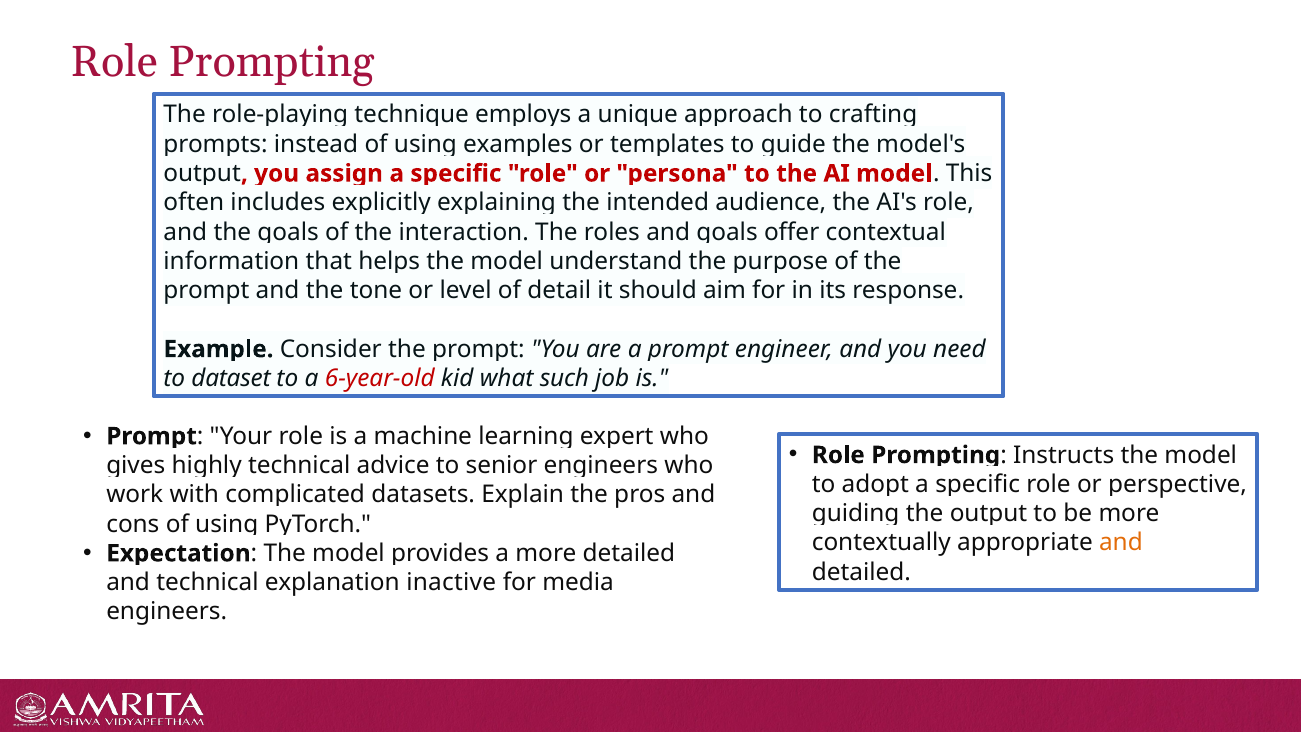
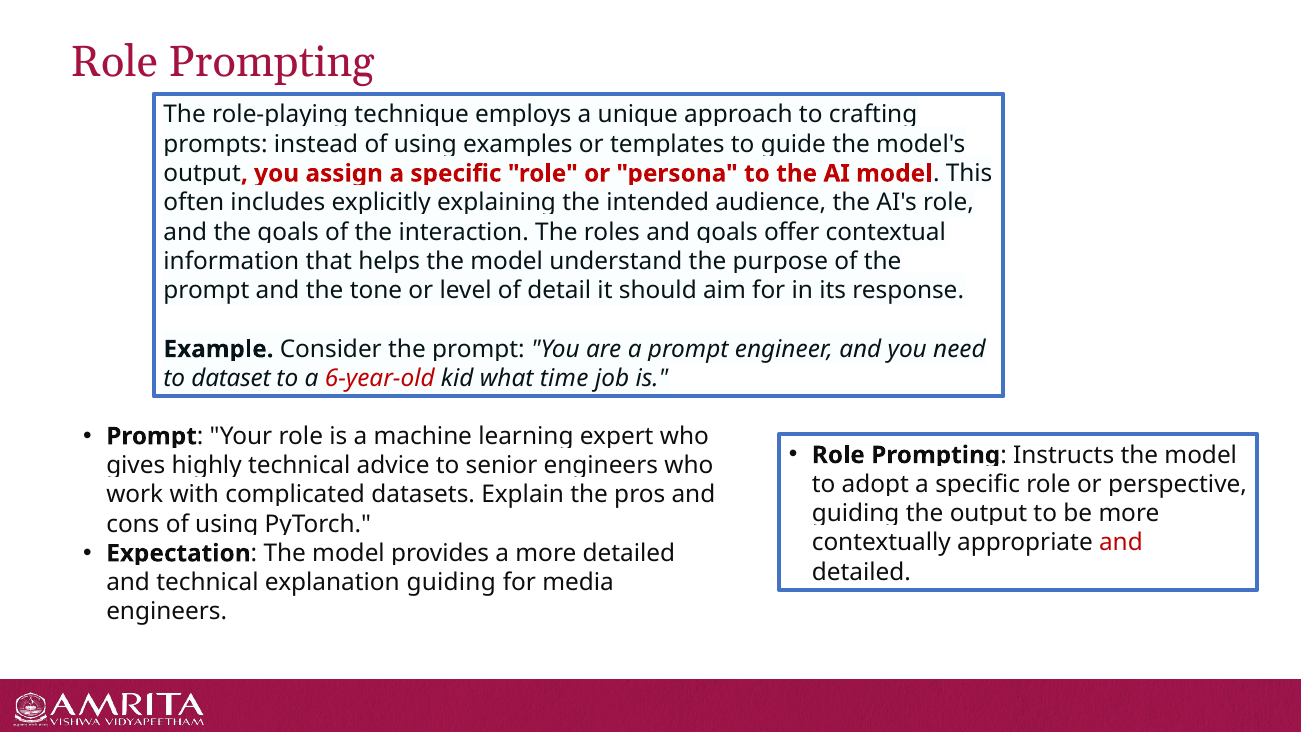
such: such -> time
and at (1121, 543) colour: orange -> red
explanation inactive: inactive -> guiding
